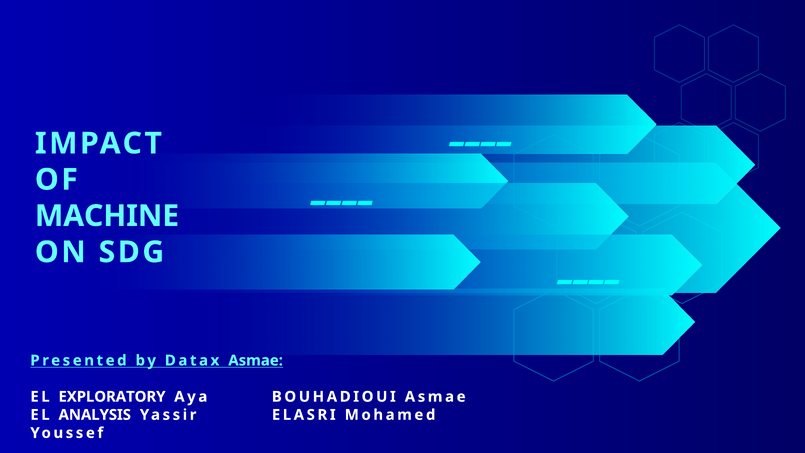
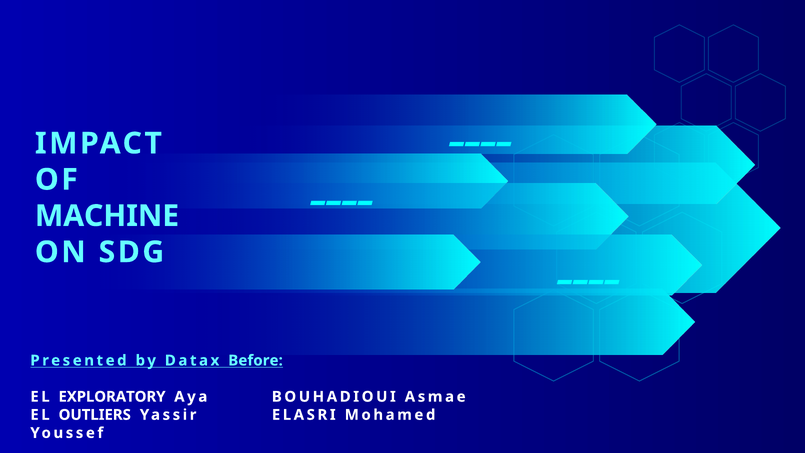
Datax Asmae: Asmae -> Before
ANALYSIS: ANALYSIS -> OUTLIERS
